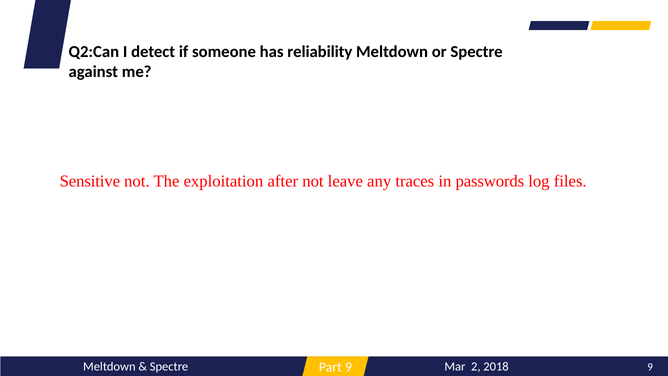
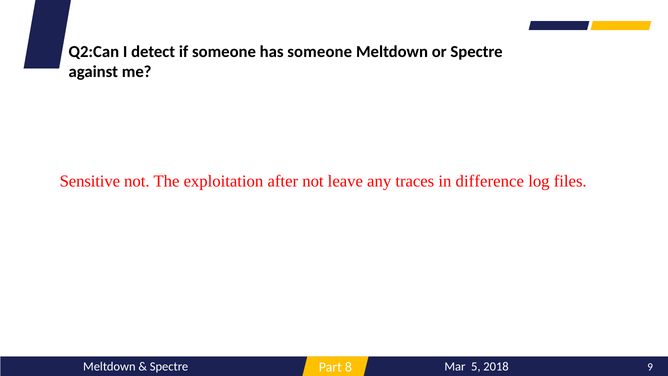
has reliability: reliability -> someone
passwords: passwords -> difference
Part 9: 9 -> 8
2: 2 -> 5
